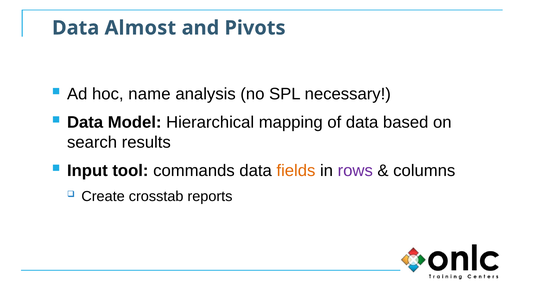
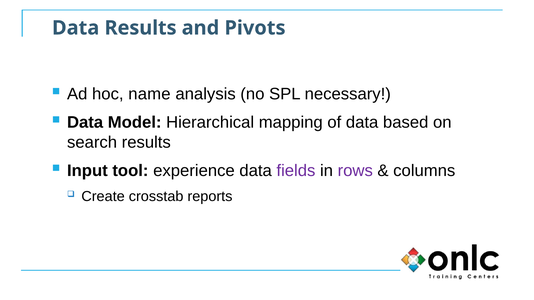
Data Almost: Almost -> Results
commands: commands -> experience
fields colour: orange -> purple
